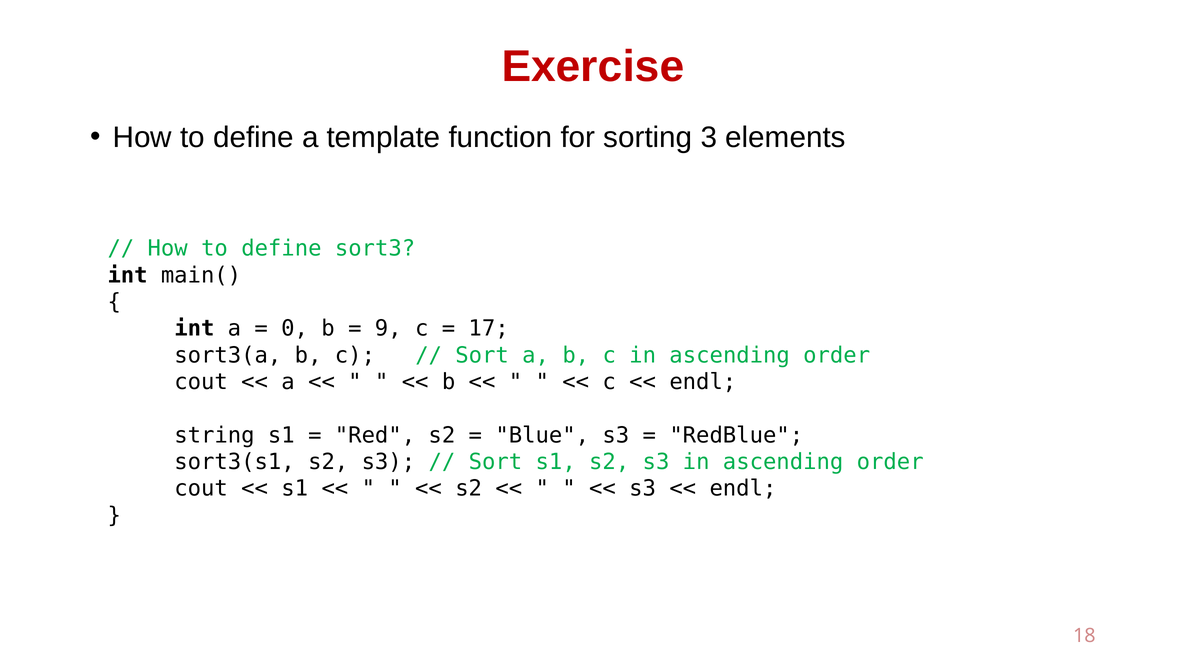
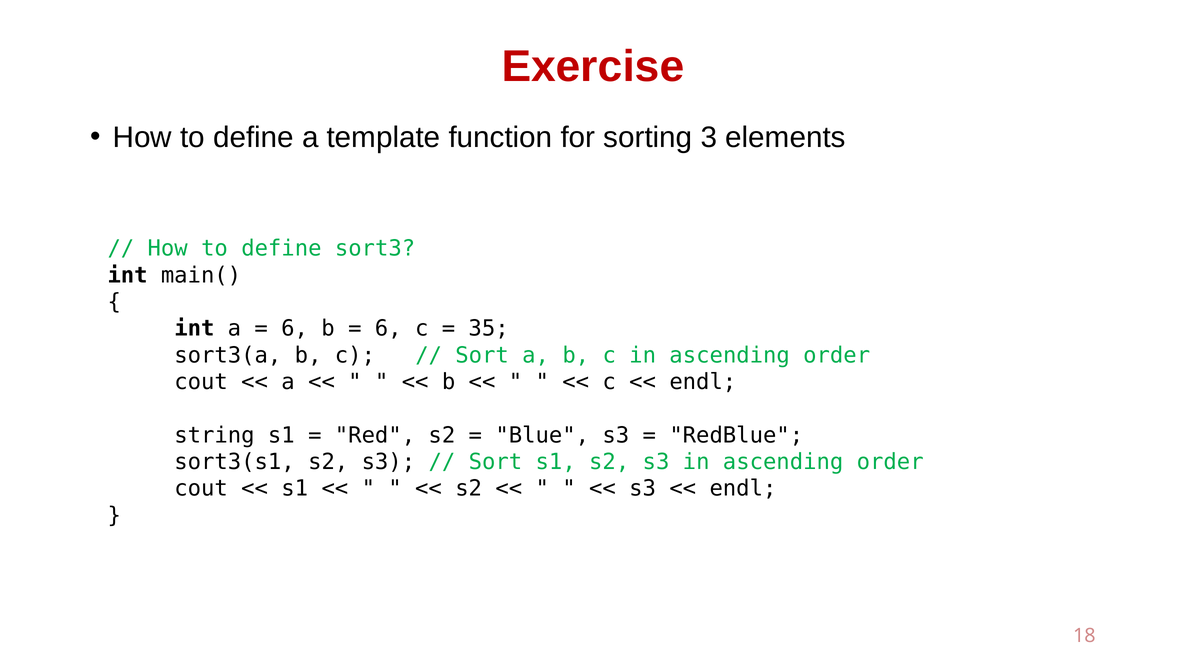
0 at (295, 329): 0 -> 6
9 at (388, 329): 9 -> 6
17: 17 -> 35
